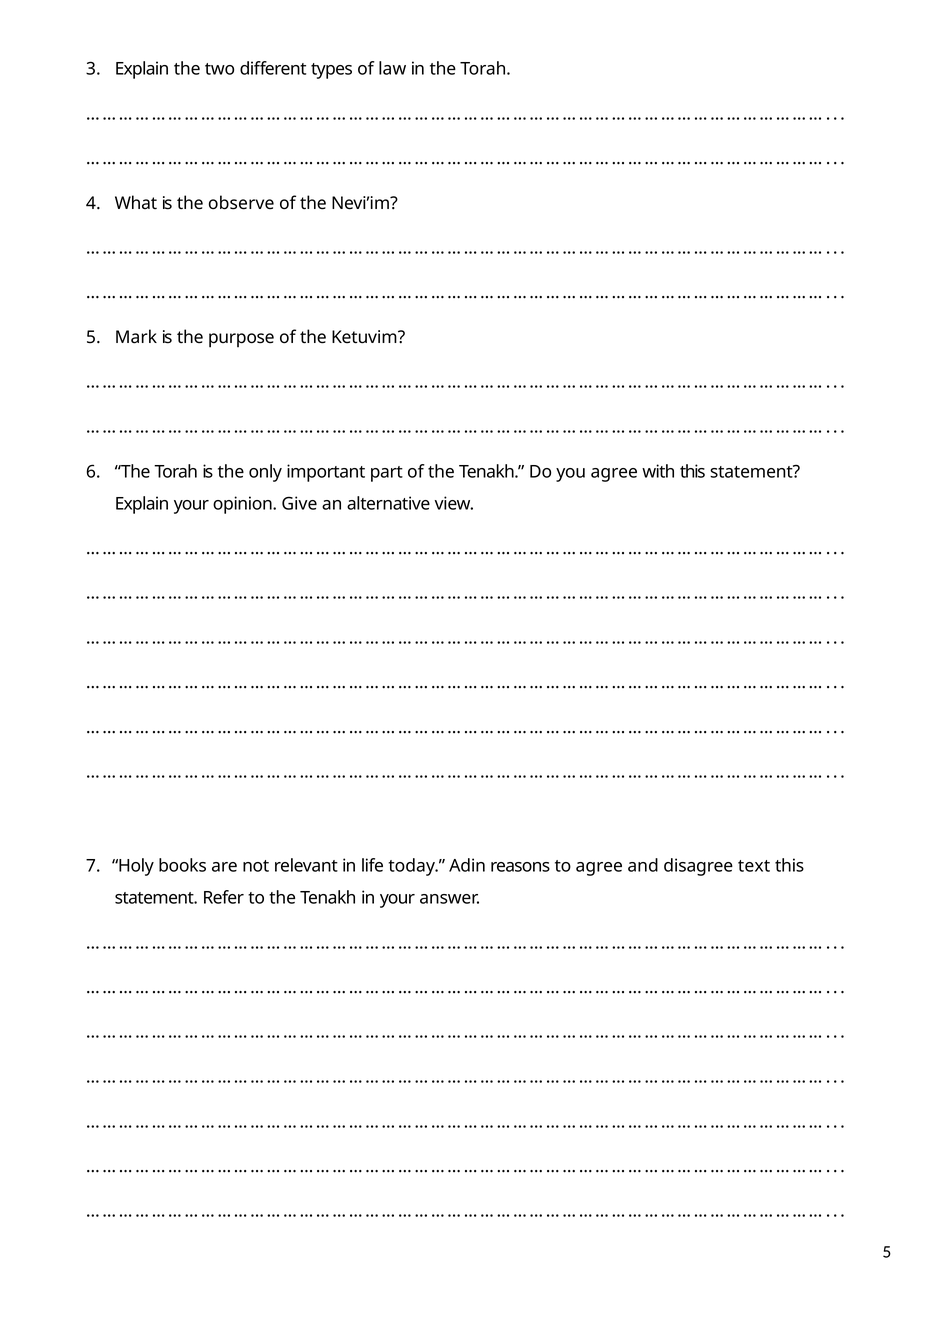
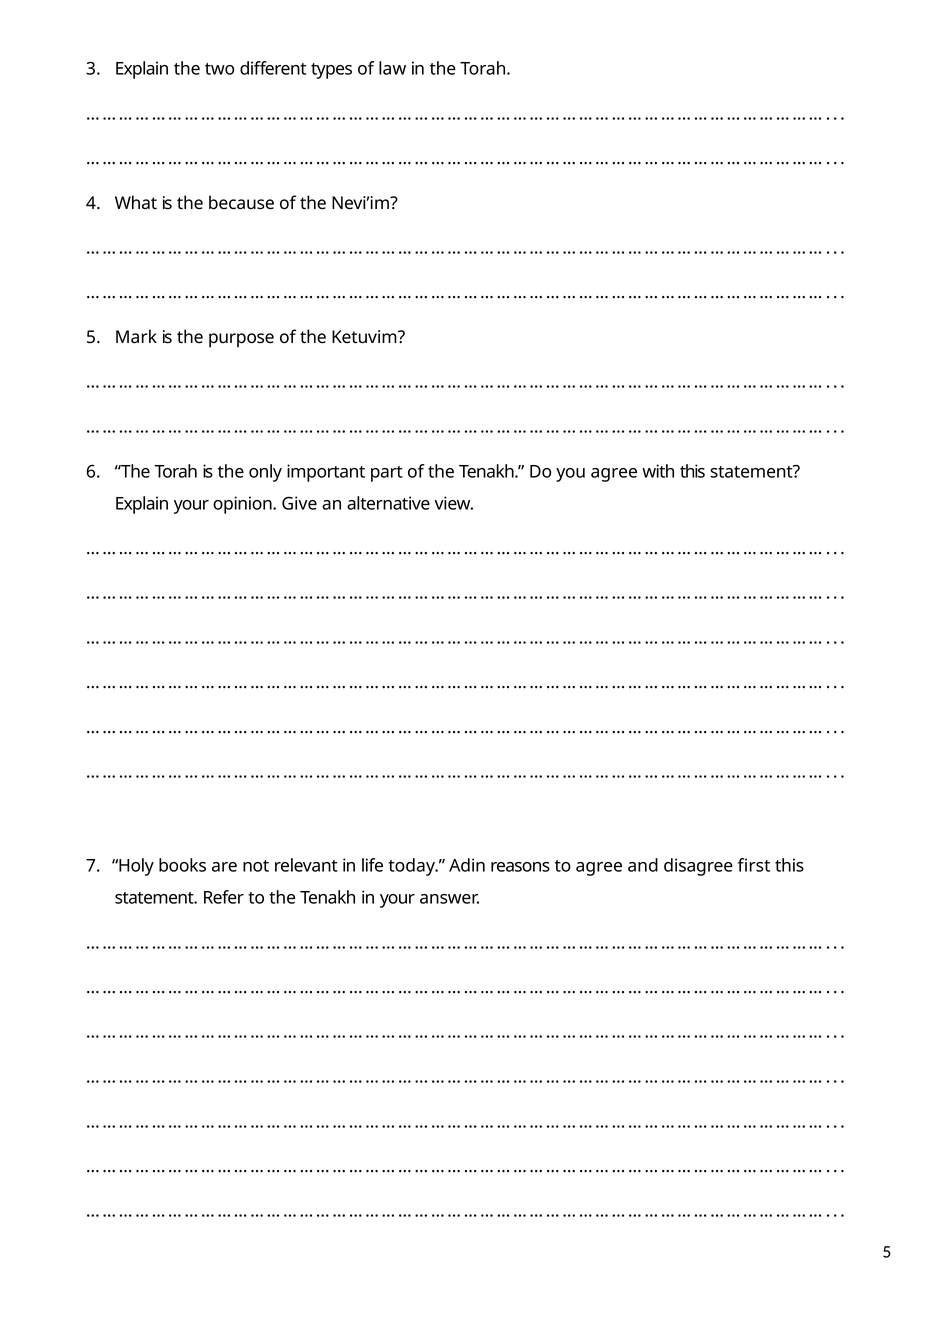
observe: observe -> because
text: text -> first
